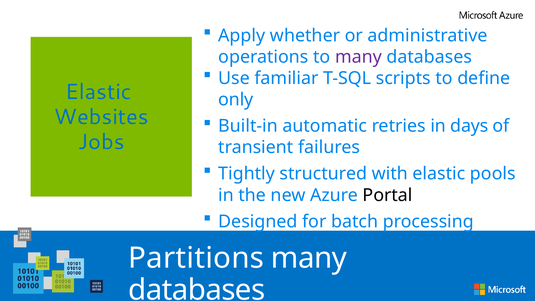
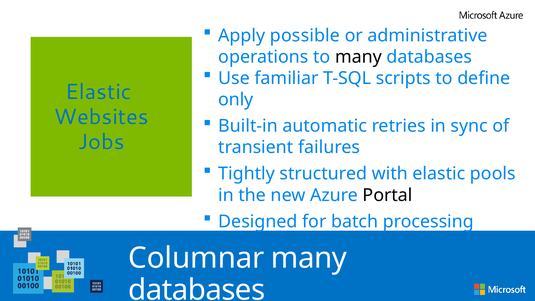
whether: whether -> possible
many at (358, 57) colour: purple -> black
days: days -> sync
Partitions: Partitions -> Columnar
